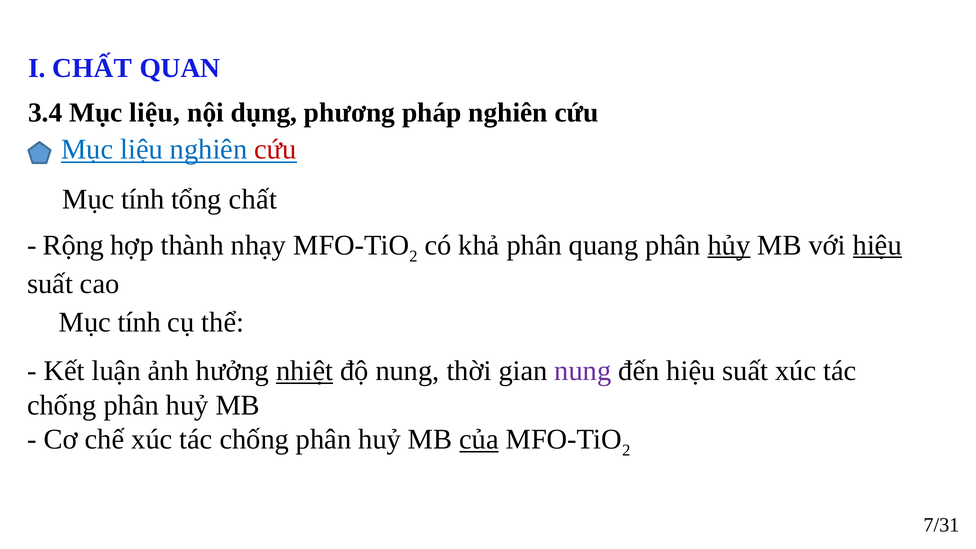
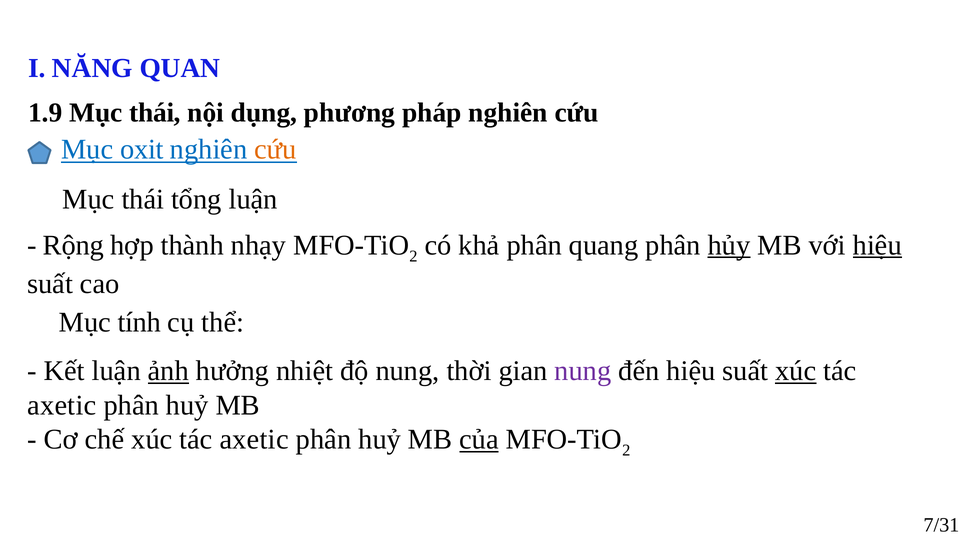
I CHẤT: CHẤT -> NĂNG
3.4: 3.4 -> 1.9
liệu at (155, 113): liệu -> thái
liệu at (142, 150): liệu -> oxit
cứu at (276, 150) colour: red -> orange
tính at (143, 199): tính -> thái
tổng chất: chất -> luận
ảnh underline: none -> present
nhiệt underline: present -> none
xúc at (796, 371) underline: none -> present
chống at (62, 405): chống -> axetic
chế xúc tác chống: chống -> axetic
